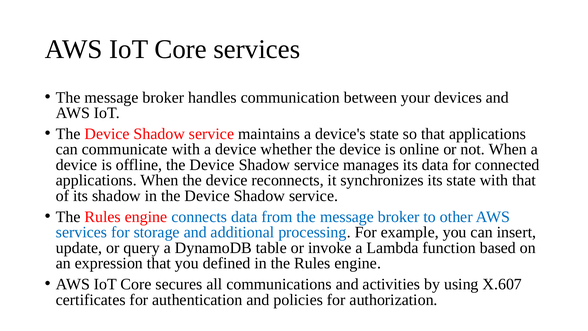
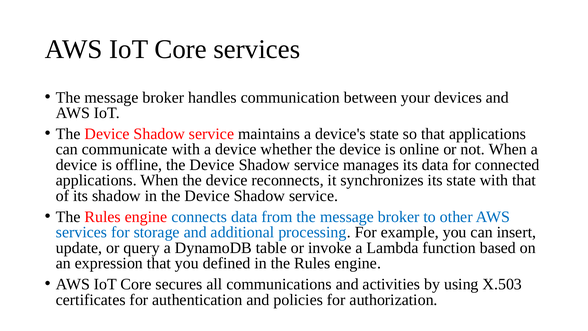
X.607: X.607 -> X.503
